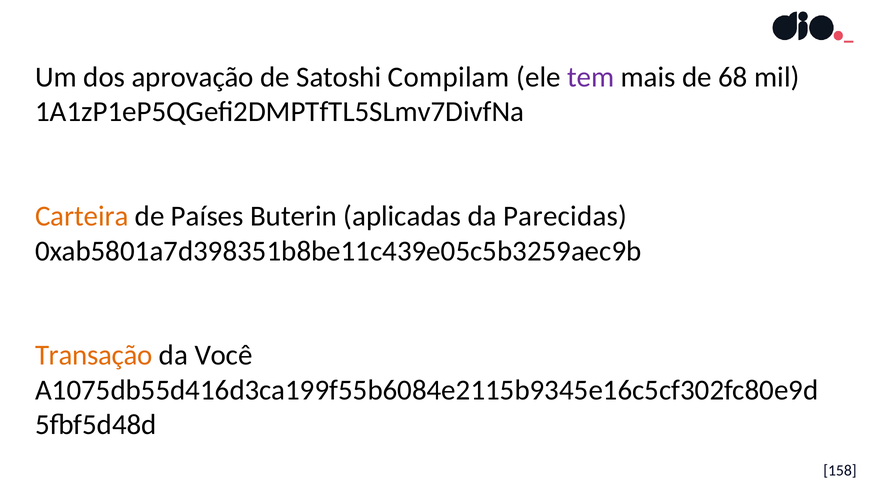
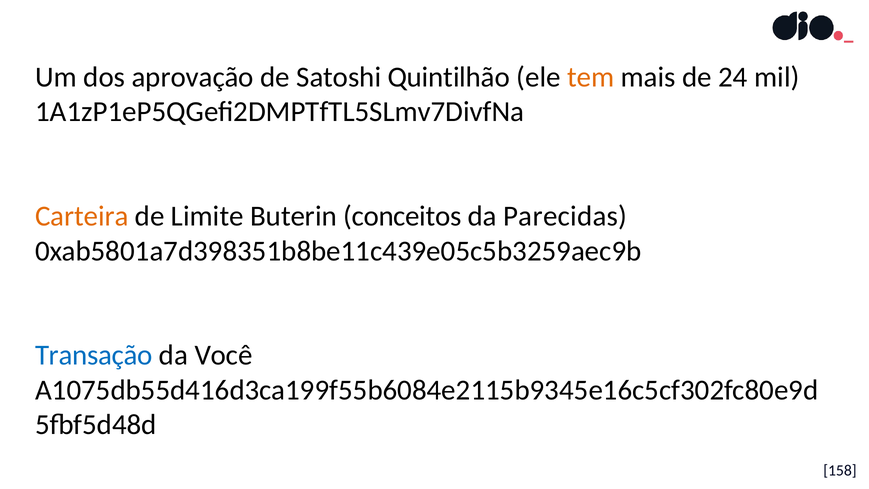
Compilam: Compilam -> Quintilhão
tem colour: purple -> orange
68: 68 -> 24
Países: Países -> Limite
aplicadas: aplicadas -> conceitos
Transação colour: orange -> blue
